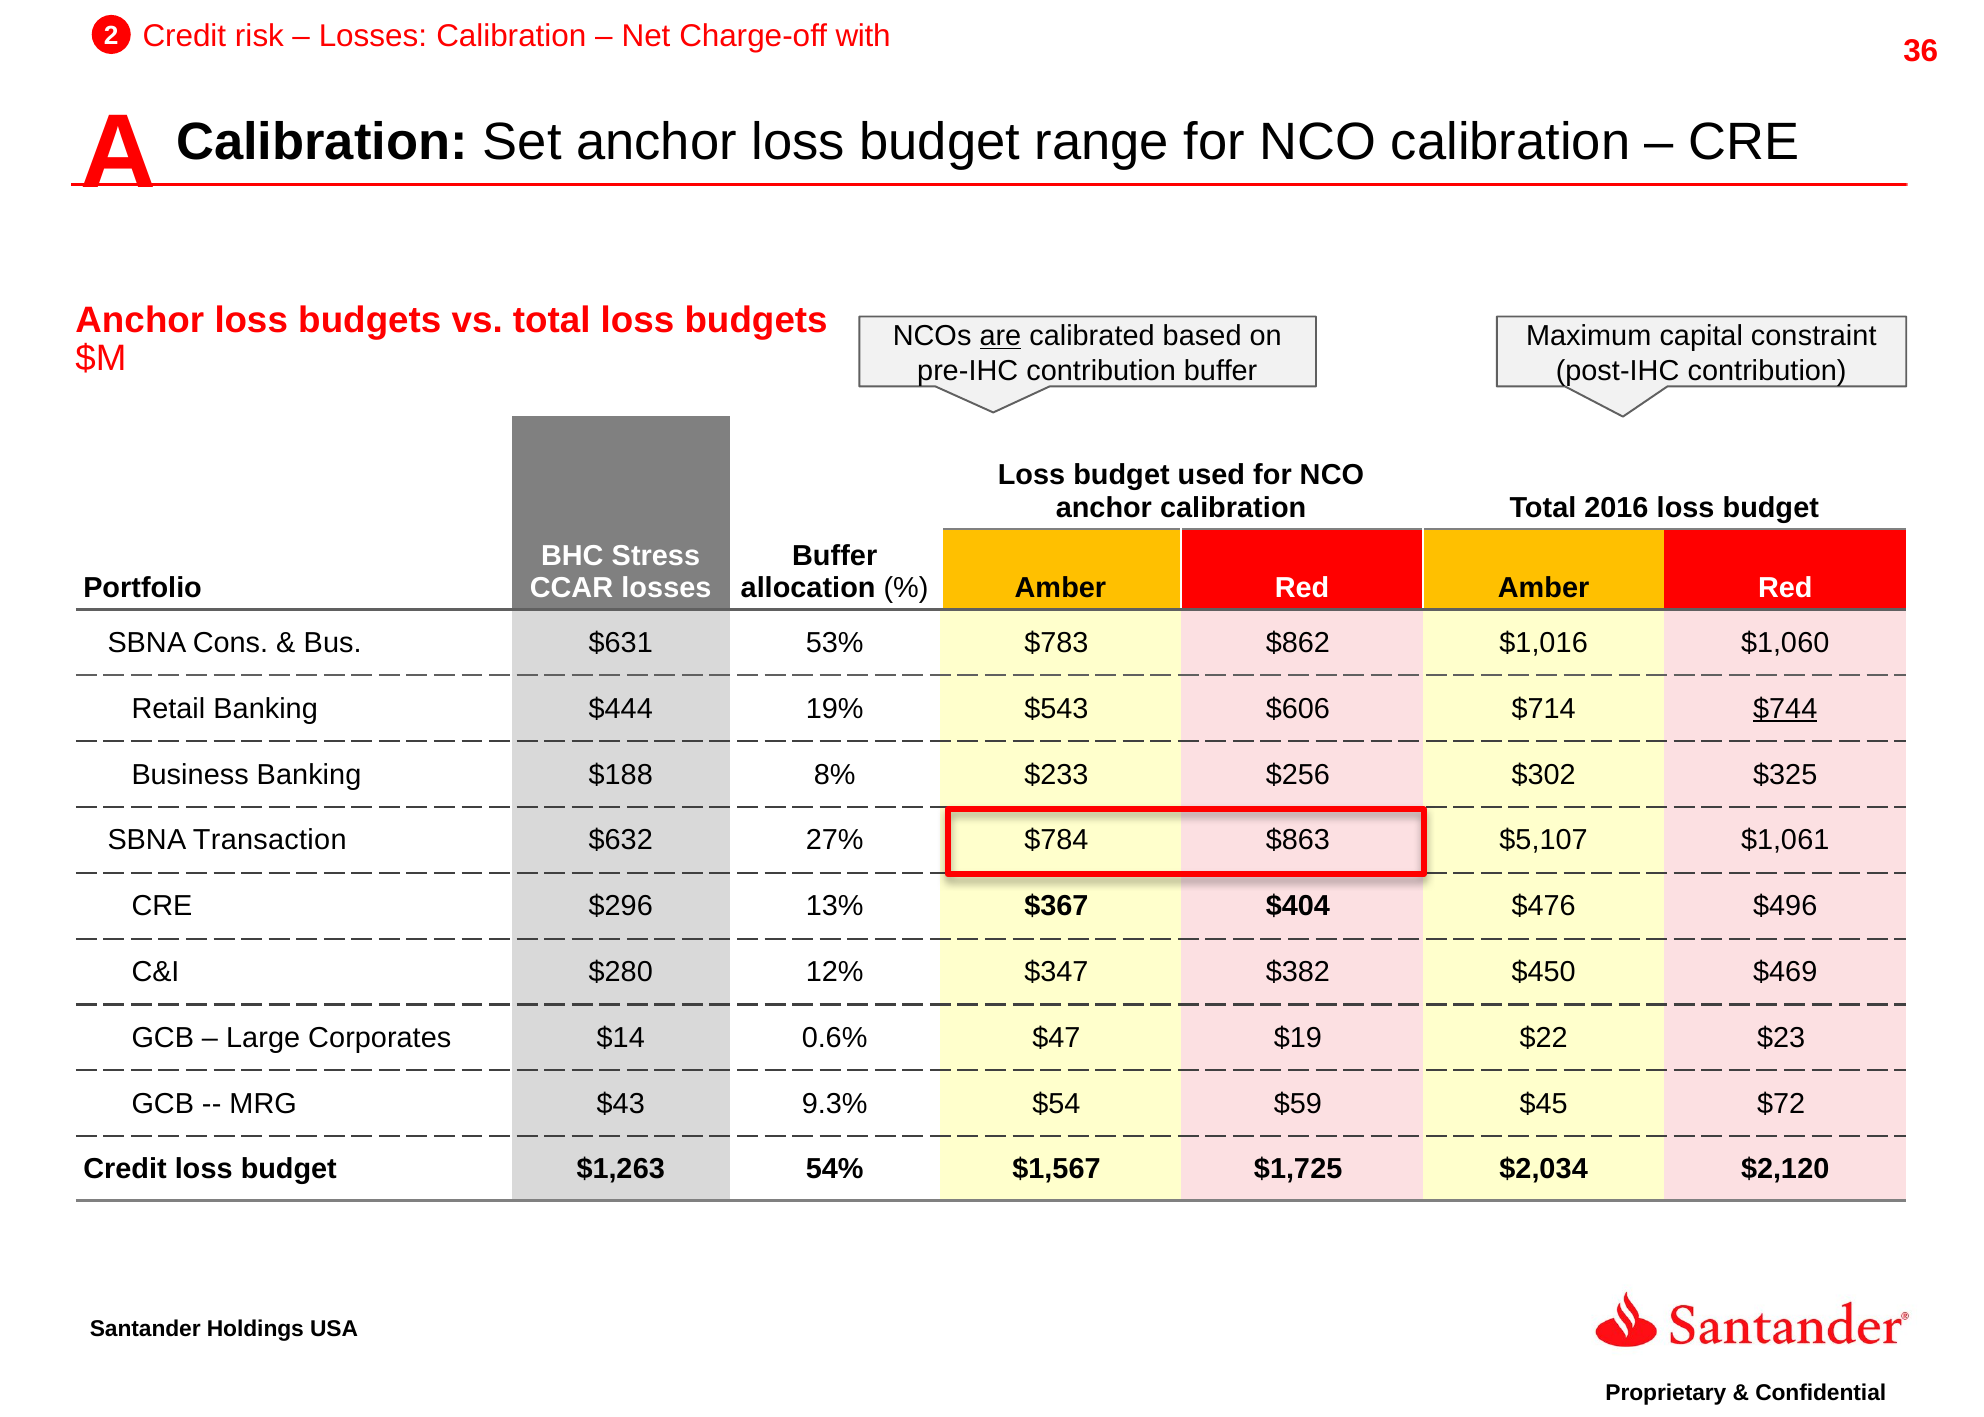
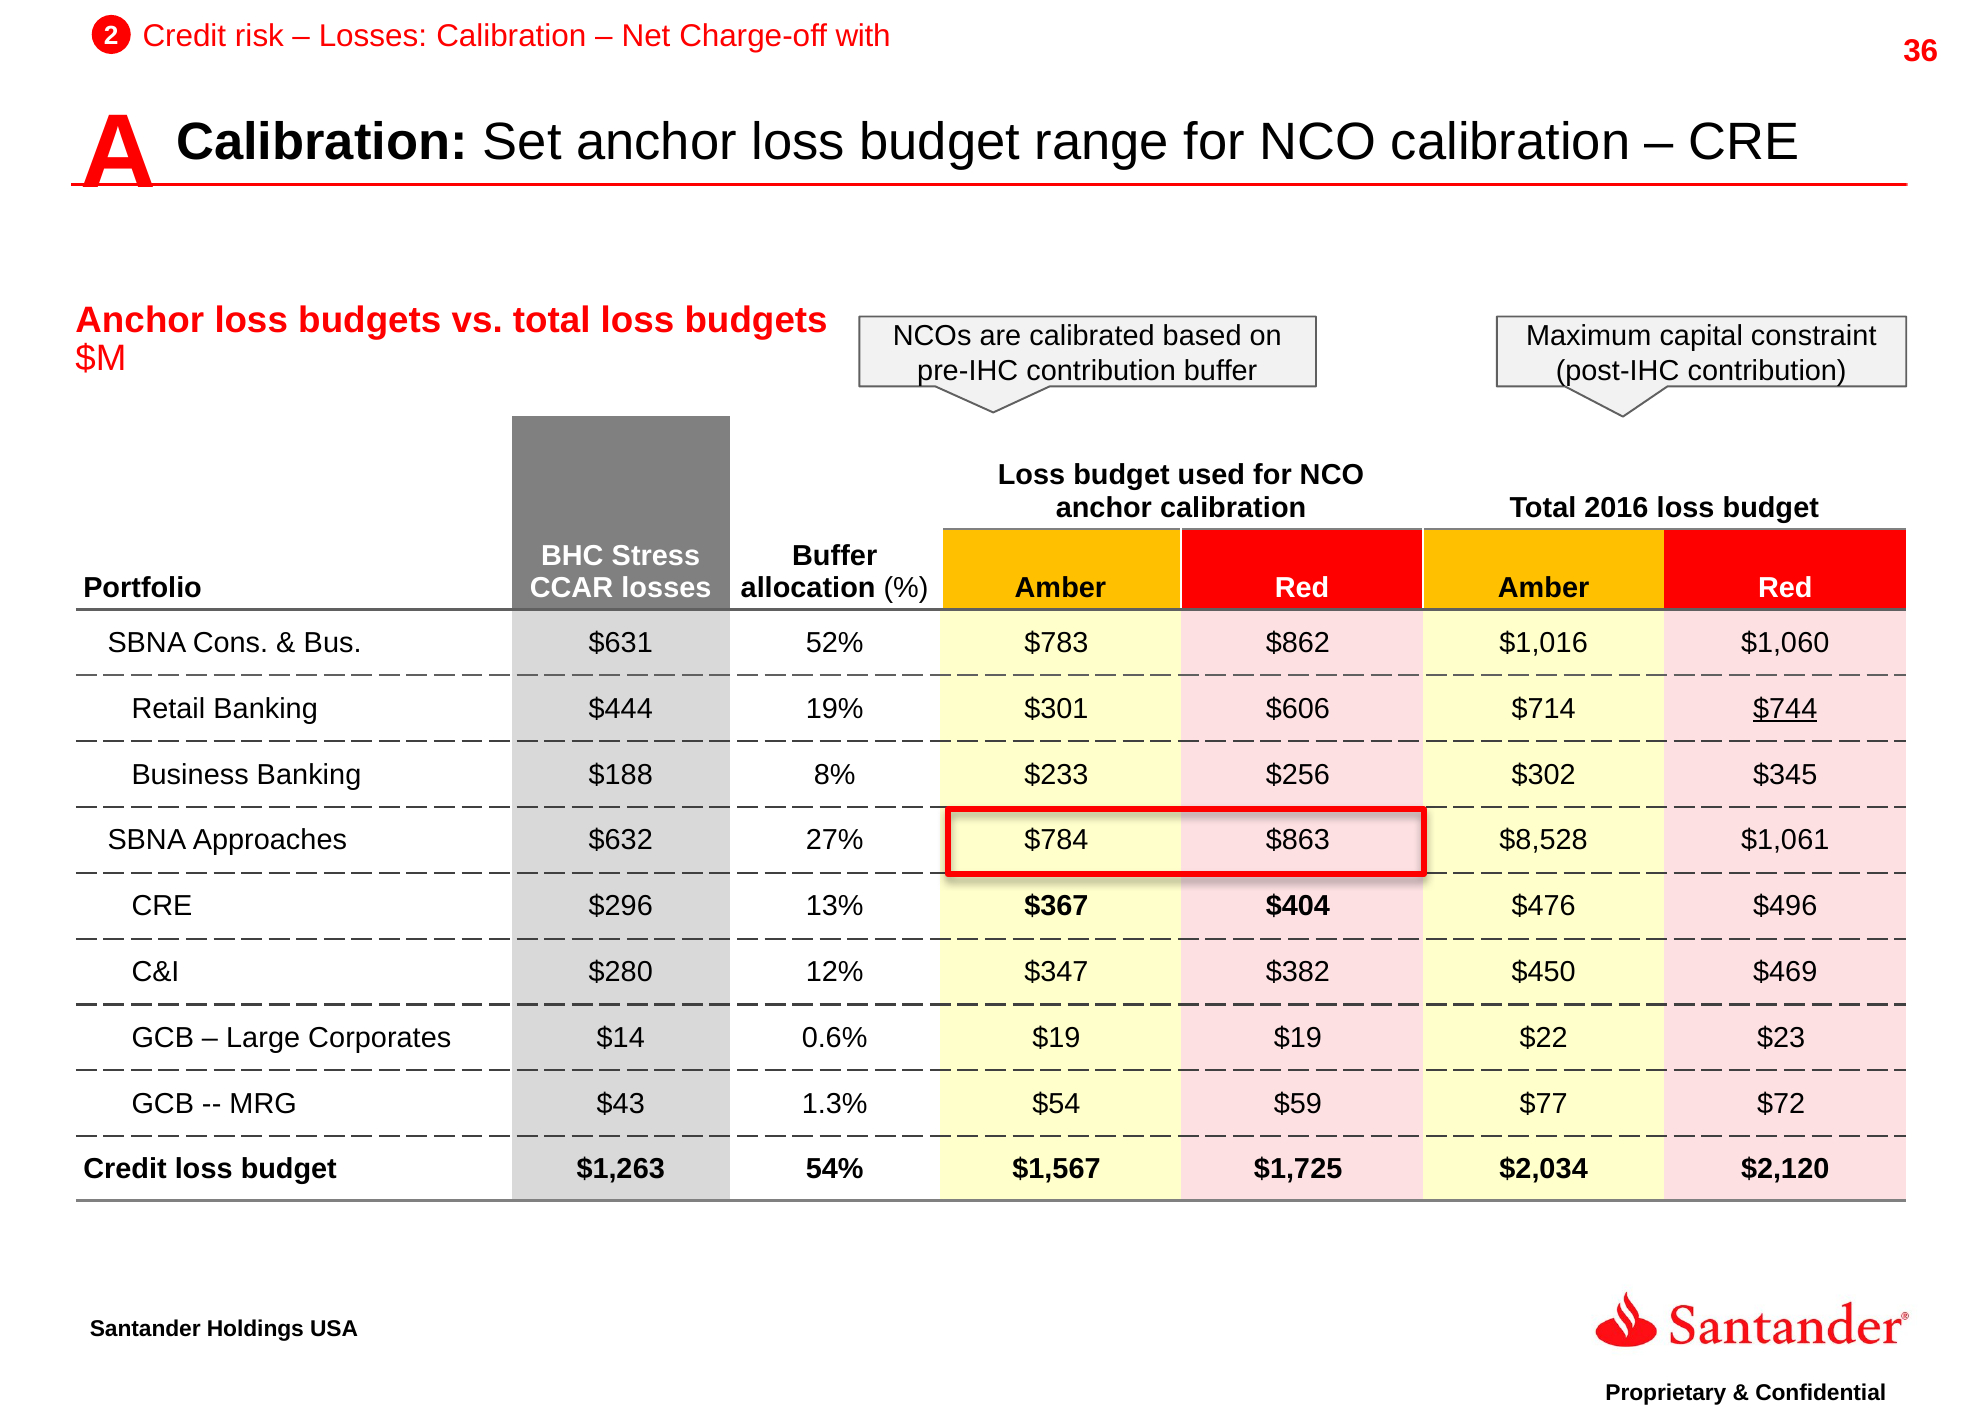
are underline: present -> none
53%: 53% -> 52%
$543: $543 -> $301
$325: $325 -> $345
Transaction: Transaction -> Approaches
$5,107: $5,107 -> $8,528
0.6% $47: $47 -> $19
9.3%: 9.3% -> 1.3%
$45: $45 -> $77
